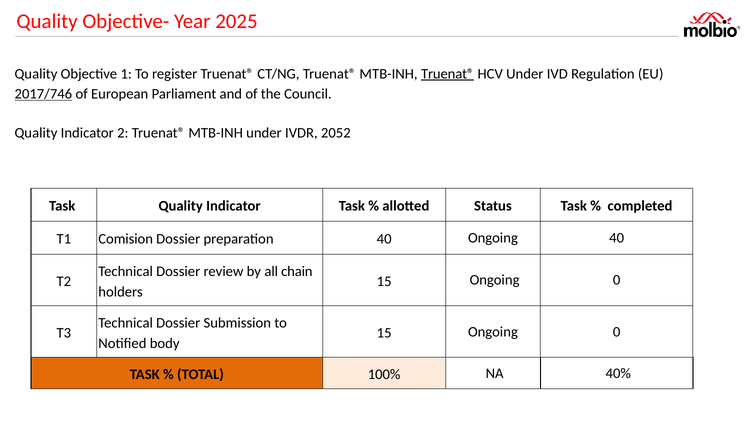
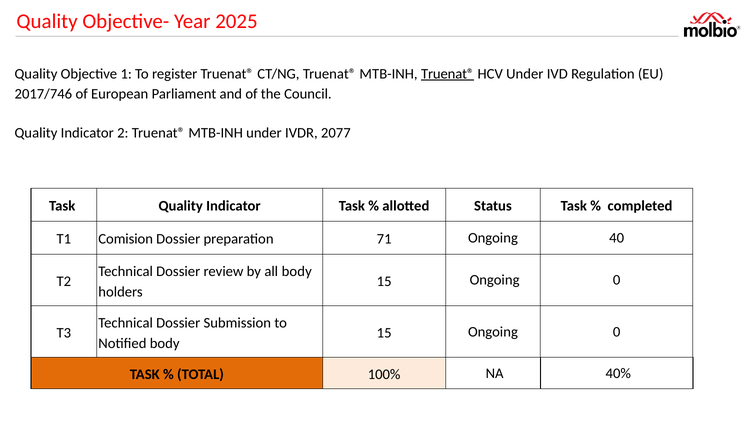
2017/746 underline: present -> none
2052: 2052 -> 2077
preparation 40: 40 -> 71
all chain: chain -> body
